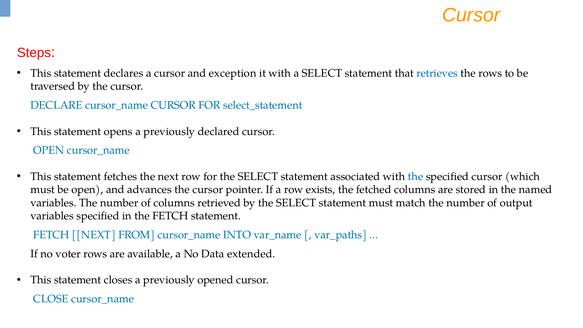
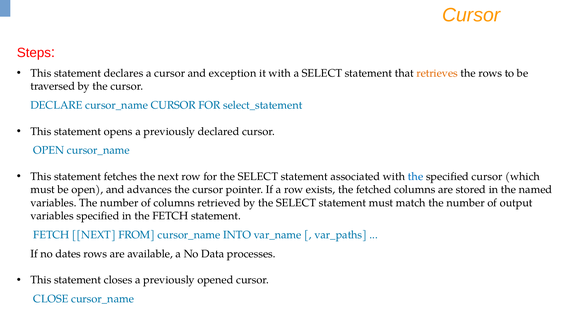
retrieves colour: blue -> orange
voter: voter -> dates
extended: extended -> processes
